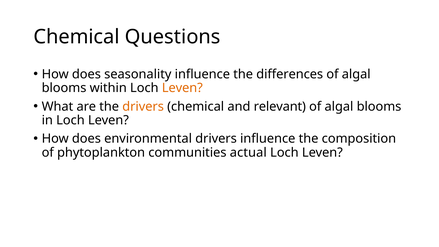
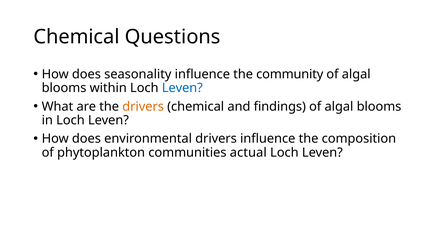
differences: differences -> community
Leven at (182, 88) colour: orange -> blue
relevant: relevant -> findings
